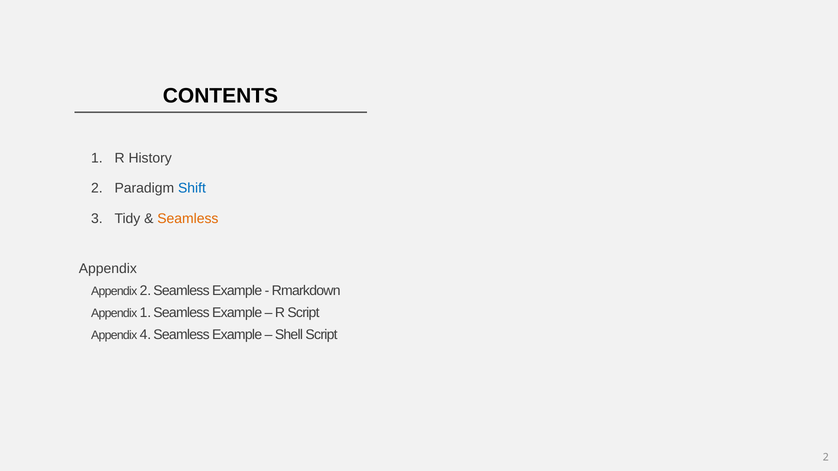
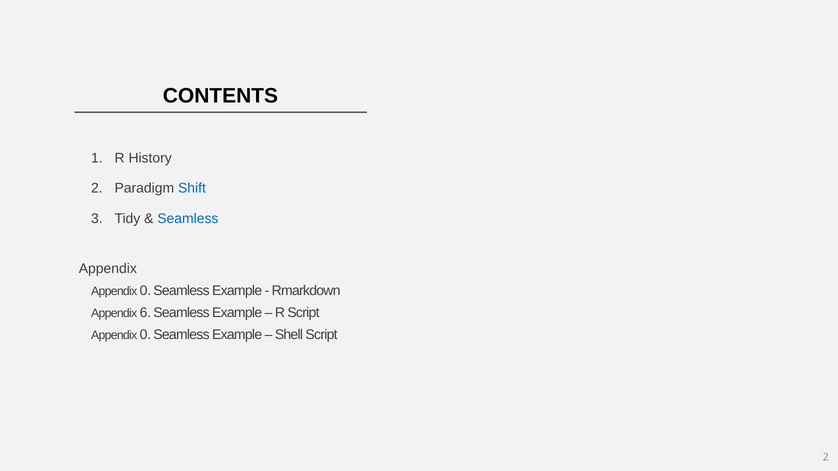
Seamless at (188, 219) colour: orange -> blue
2 at (145, 291): 2 -> 0
Appendix 1: 1 -> 6
4 at (145, 335): 4 -> 0
